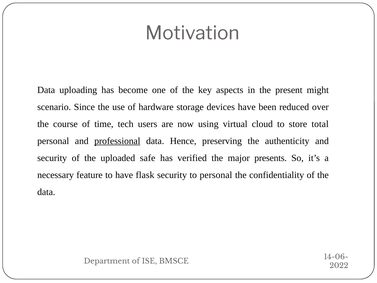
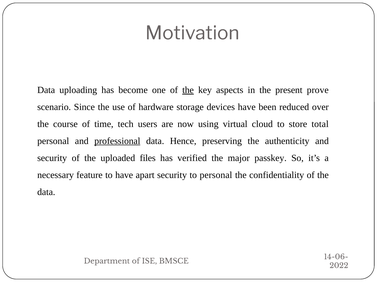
the at (188, 90) underline: none -> present
might: might -> prove
safe: safe -> files
presents: presents -> passkey
flask: flask -> apart
